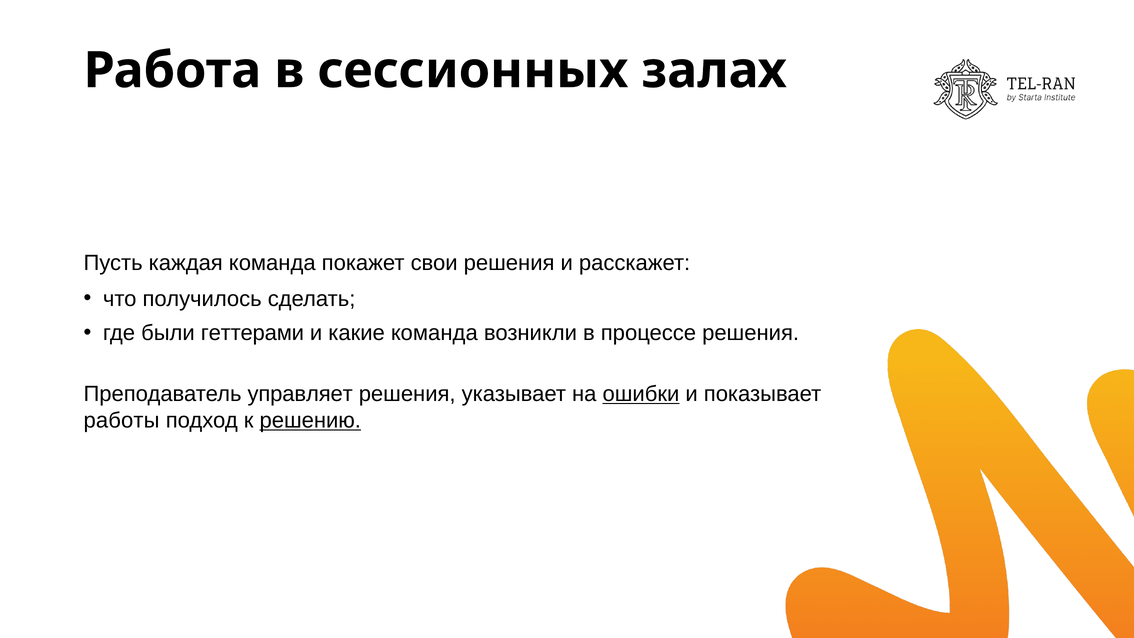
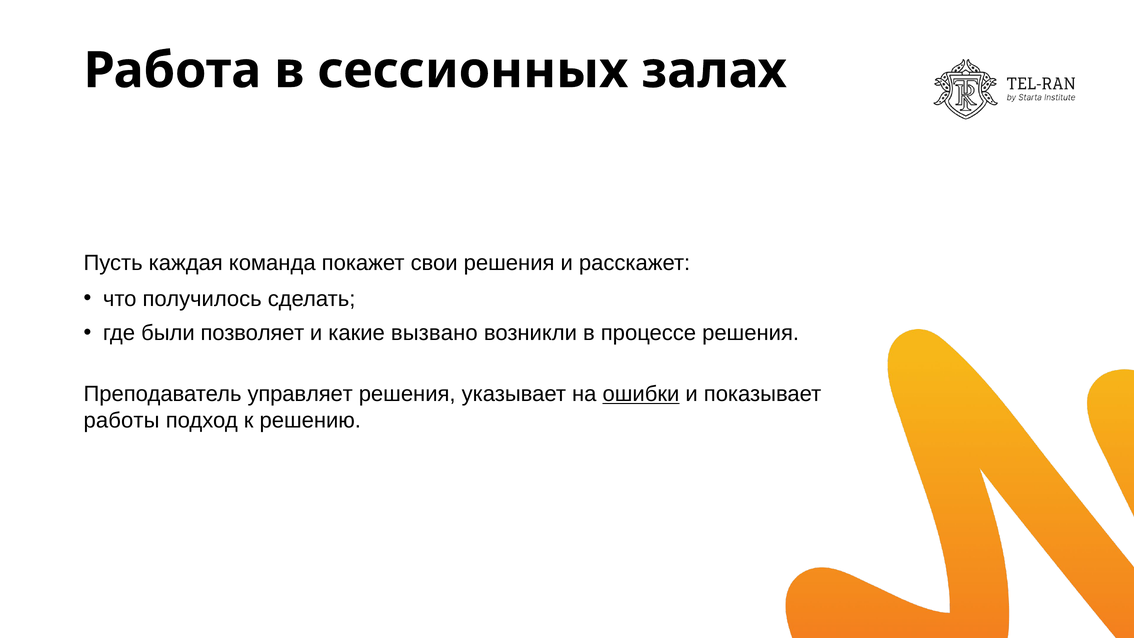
геттерами: геттерами -> позволяет
какие команда: команда -> вызвано
решению underline: present -> none
